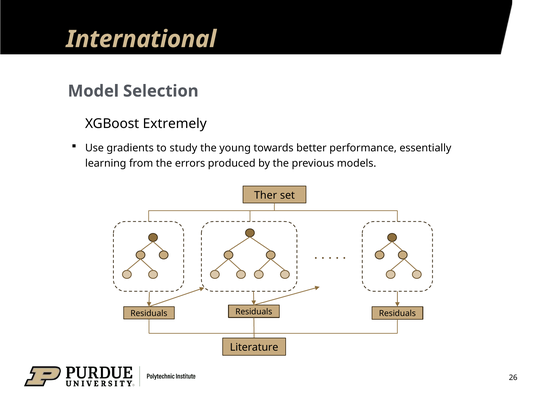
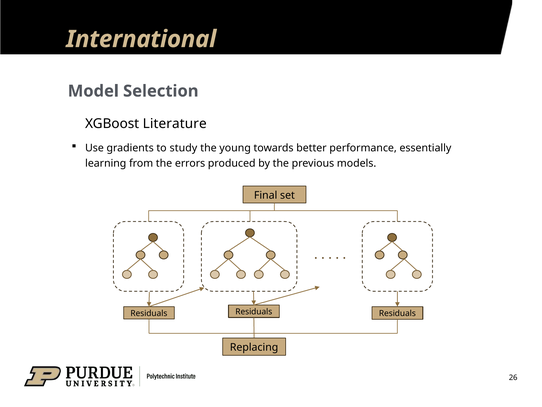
Extremely: Extremely -> Literature
Ther: Ther -> Final
Literature: Literature -> Replacing
